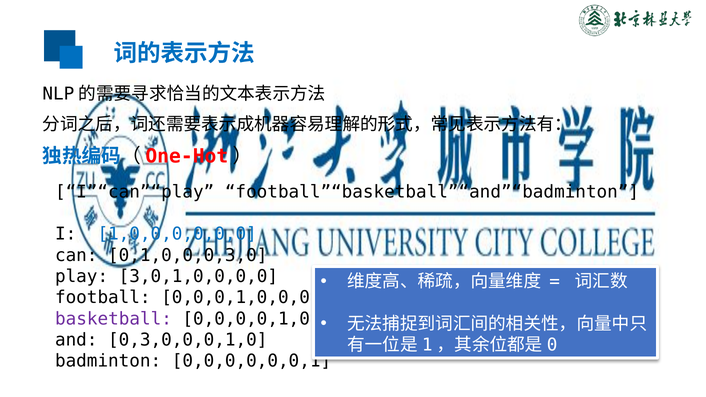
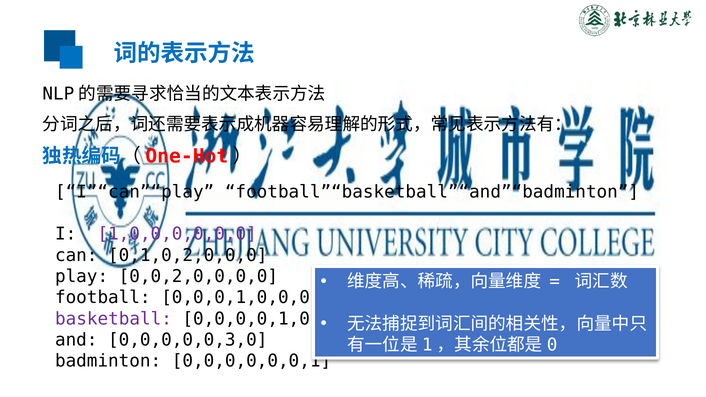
1,0,0,0,0,0,0 colour: blue -> purple
0,1,0,0,0,3,0: 0,1,0,0,0,3,0 -> 0,1,0,2,0,0,0
3,0,1,0,0,0,0: 3,0,1,0,0,0,0 -> 0,0,2,0,0,0,0
0,3,0,0,0,1,0: 0,3,0,0,0,1,0 -> 0,0,0,0,0,3,0
